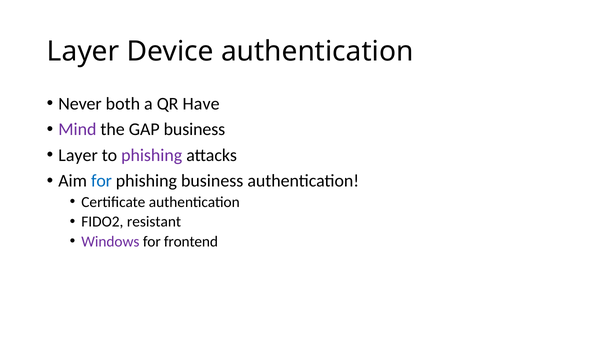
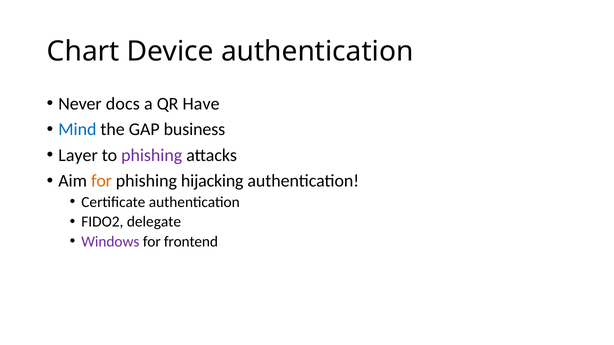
Layer at (83, 52): Layer -> Chart
both: both -> docs
Mind colour: purple -> blue
for at (102, 181) colour: blue -> orange
phishing business: business -> hijacking
resistant: resistant -> delegate
